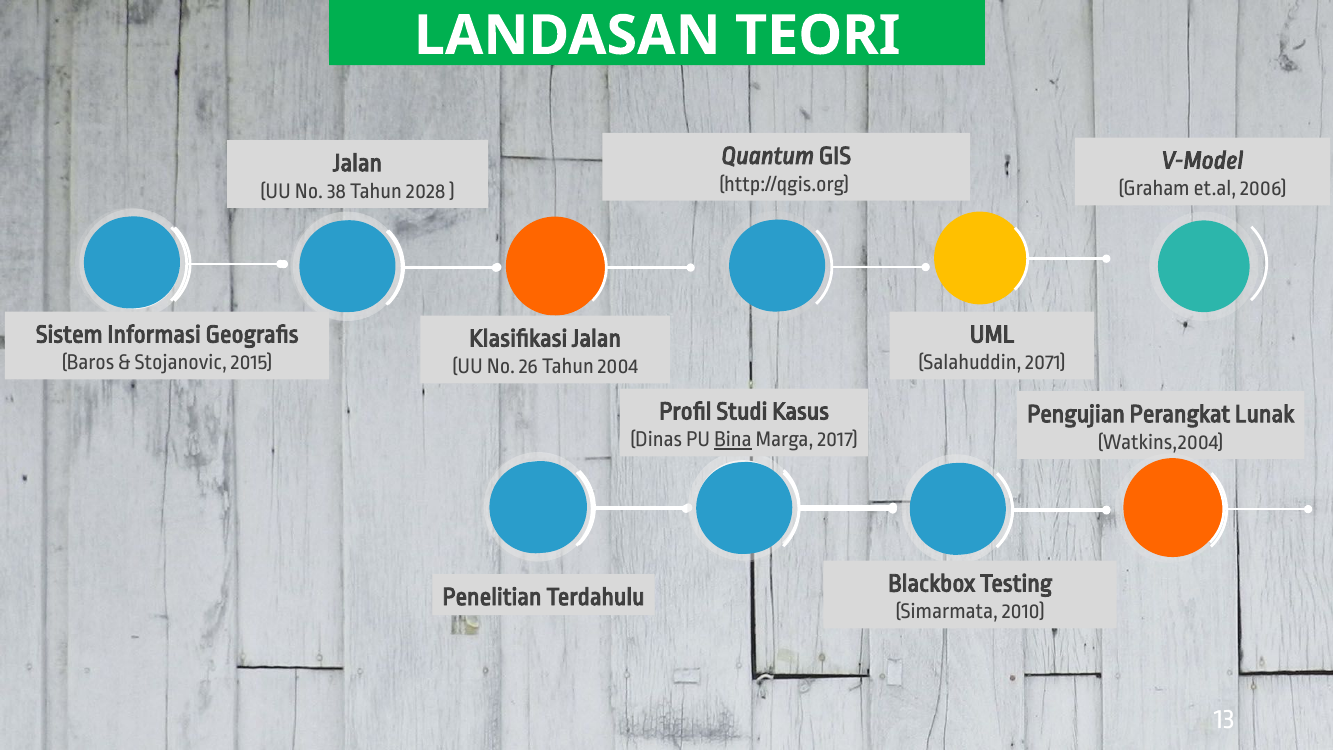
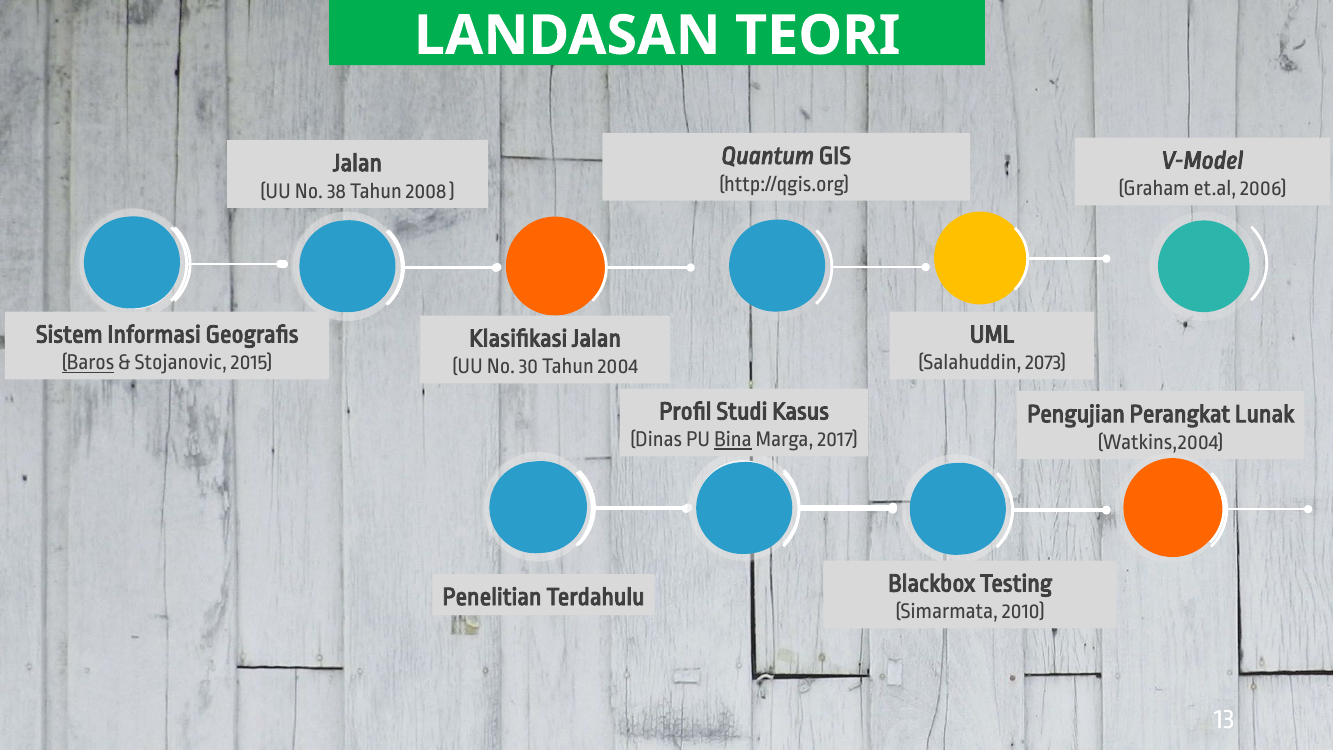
2028: 2028 -> 2008
Baros underline: none -> present
2071: 2071 -> 2073
26: 26 -> 30
